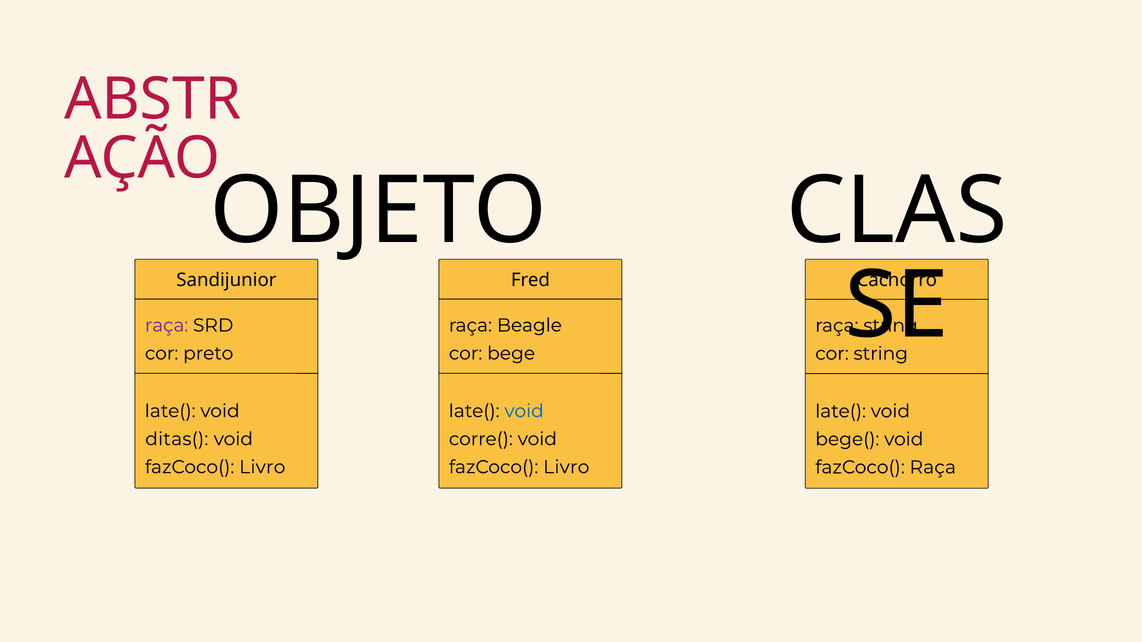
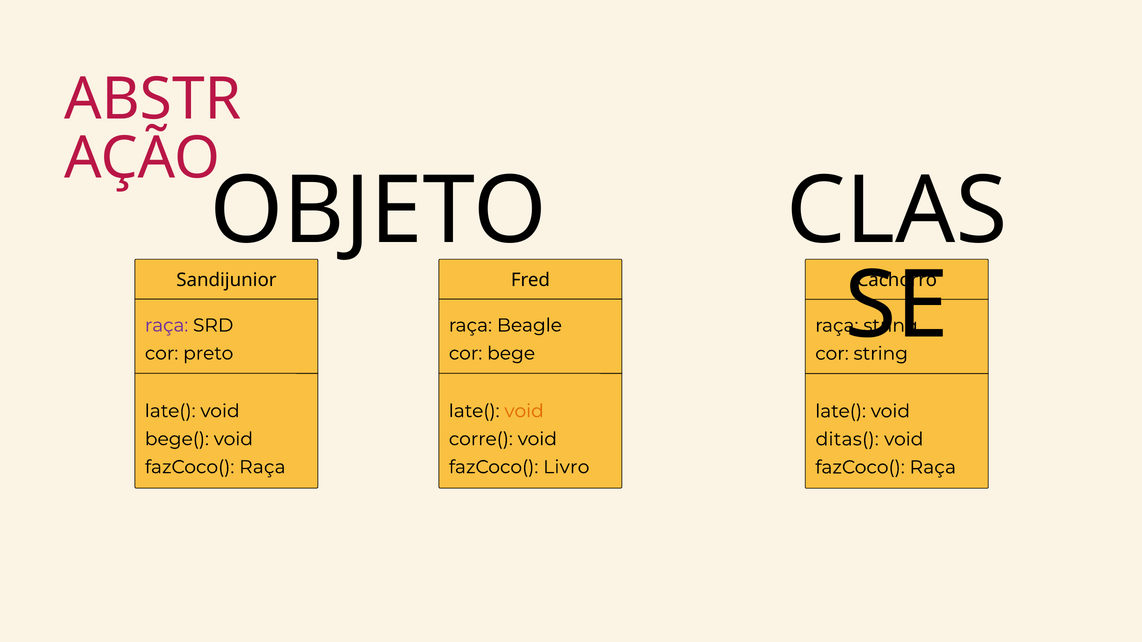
void at (524, 411) colour: blue -> orange
ditas(: ditas( -> bege(
bege(: bege( -> ditas(
Livro at (262, 467): Livro -> Raça
